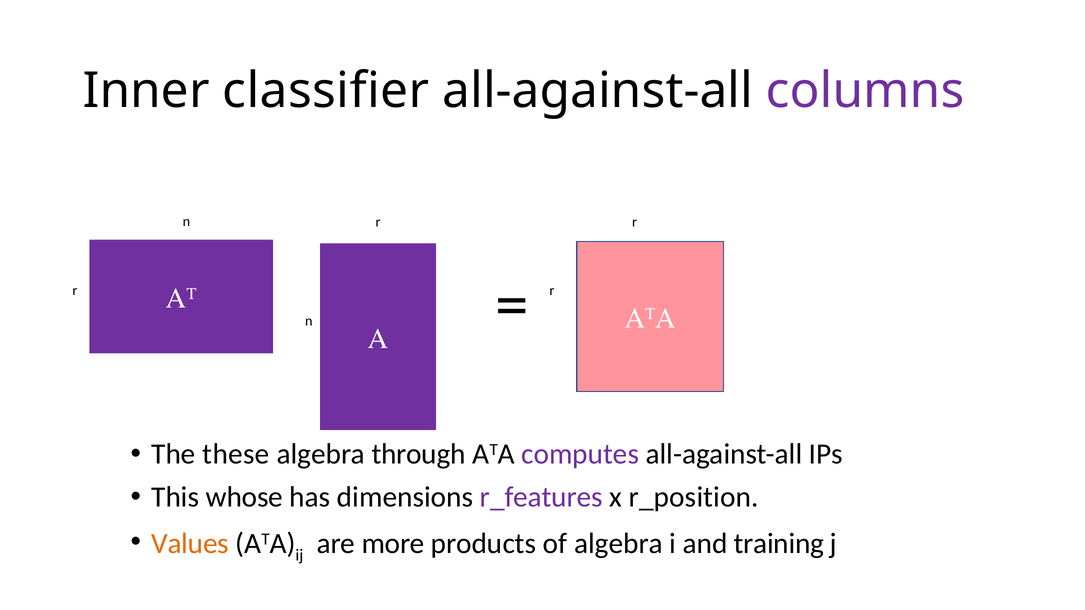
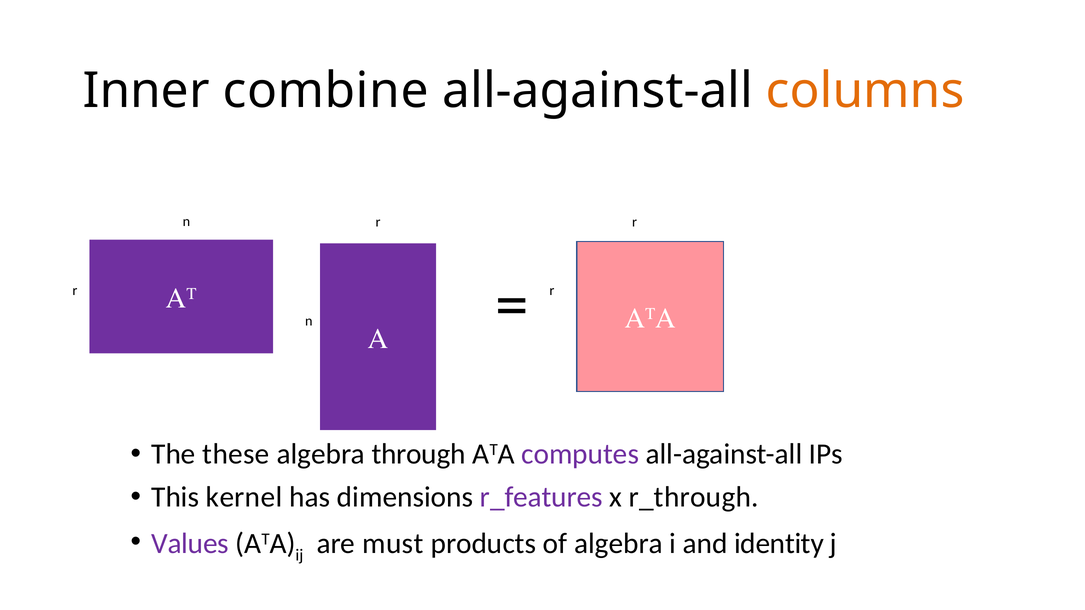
classifier: classifier -> combine
columns colour: purple -> orange
whose: whose -> kernel
r_position: r_position -> r_through
Values colour: orange -> purple
more: more -> must
training: training -> identity
